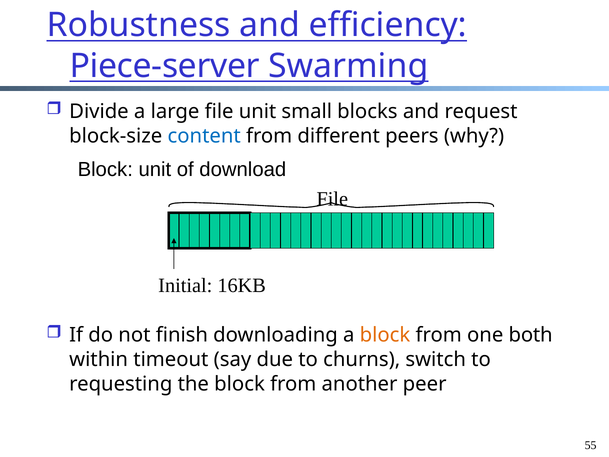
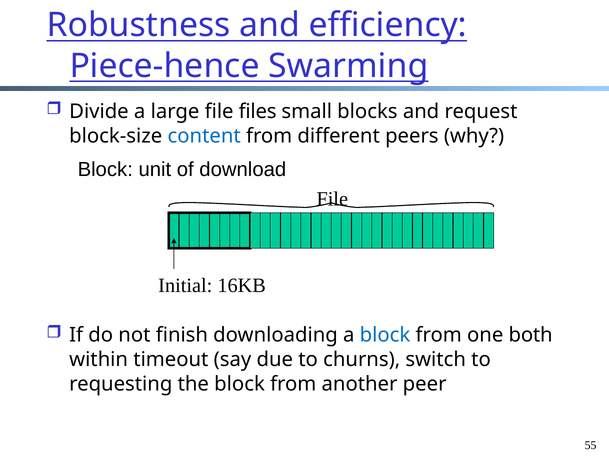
Piece-server: Piece-server -> Piece-hence
file unit: unit -> files
block at (385, 335) colour: orange -> blue
